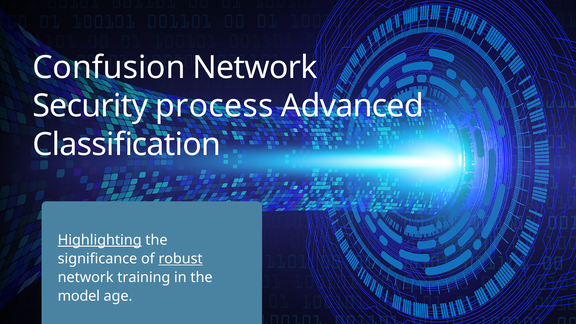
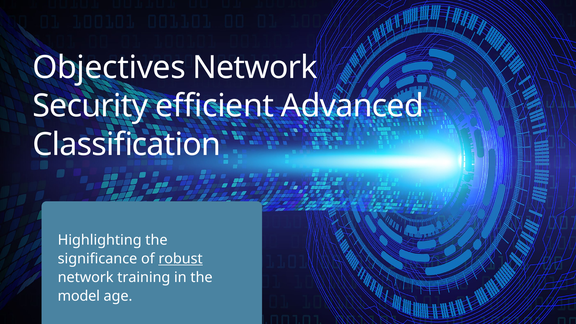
Confusion: Confusion -> Objectives
process: process -> efficient
Highlighting underline: present -> none
